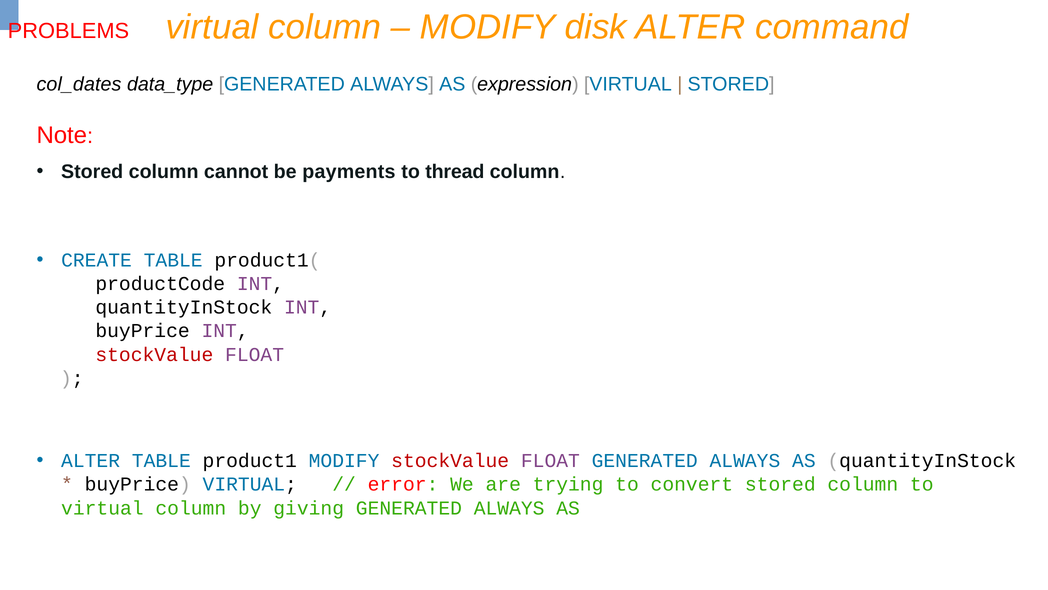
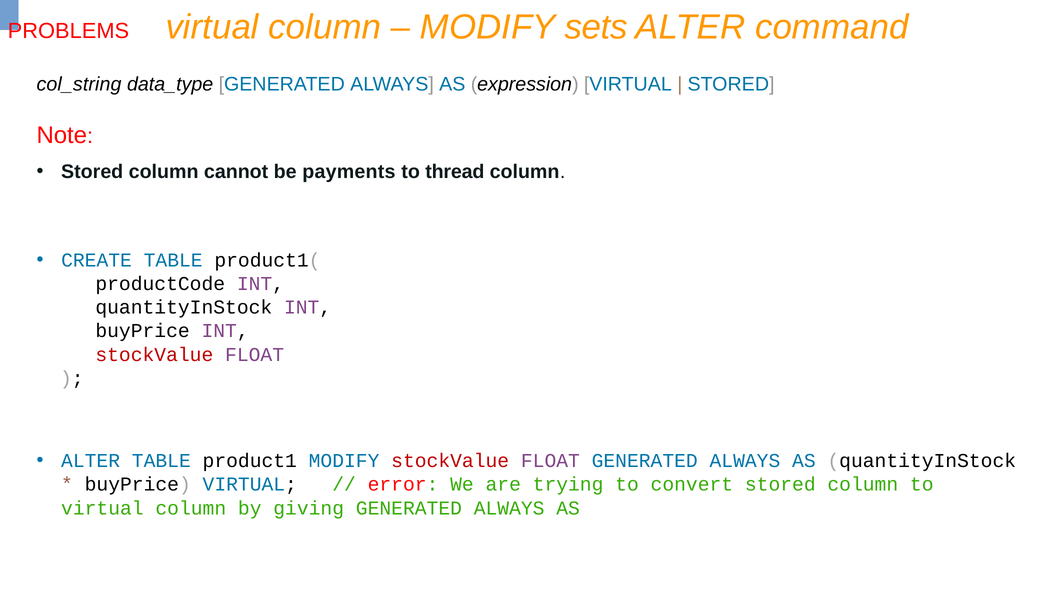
disk: disk -> sets
col_dates: col_dates -> col_string
